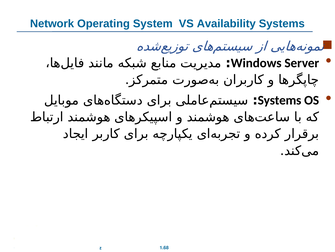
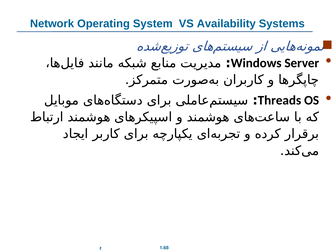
Systems at (280, 100): Systems -> Threads
